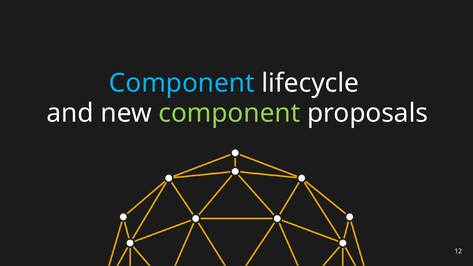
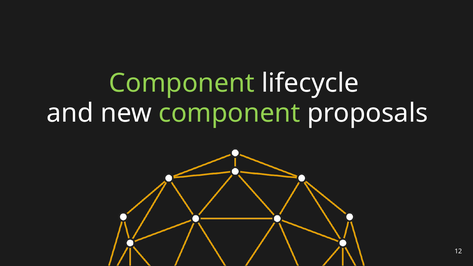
Component at (182, 83) colour: light blue -> light green
